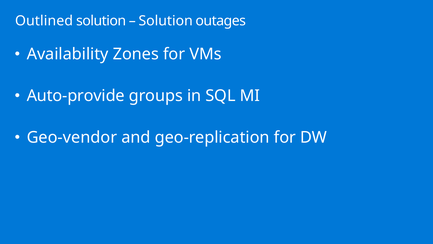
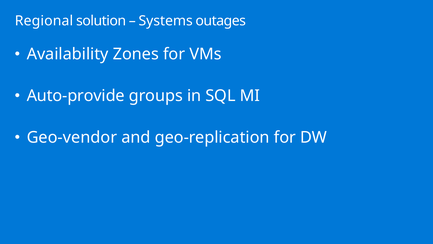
Outlined: Outlined -> Regional
Solution at (166, 21): Solution -> Systems
